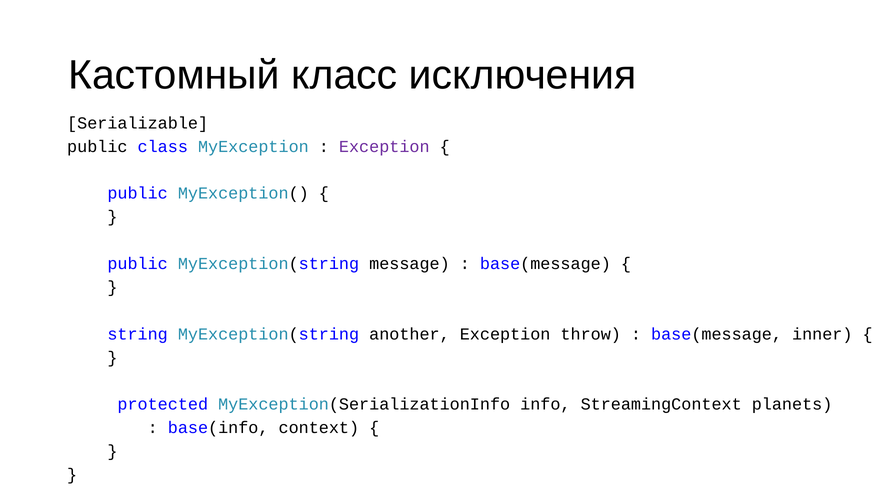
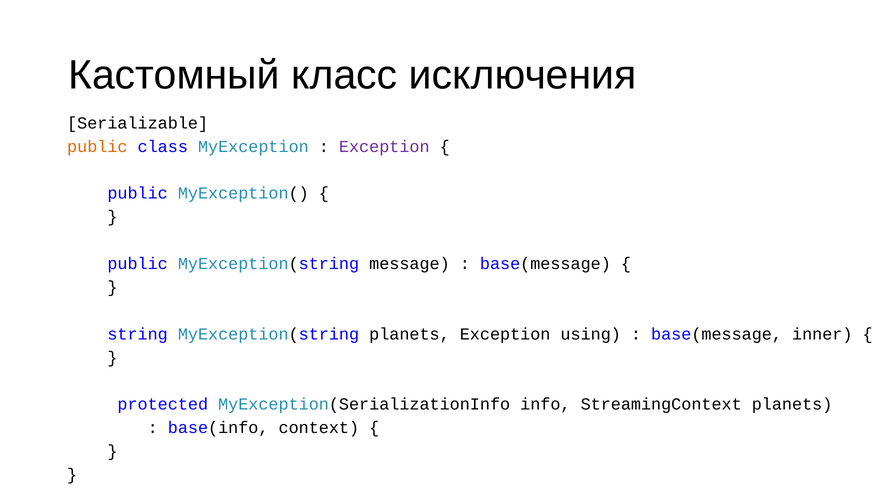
public at (97, 146) colour: black -> orange
MyException(string another: another -> planets
throw: throw -> using
